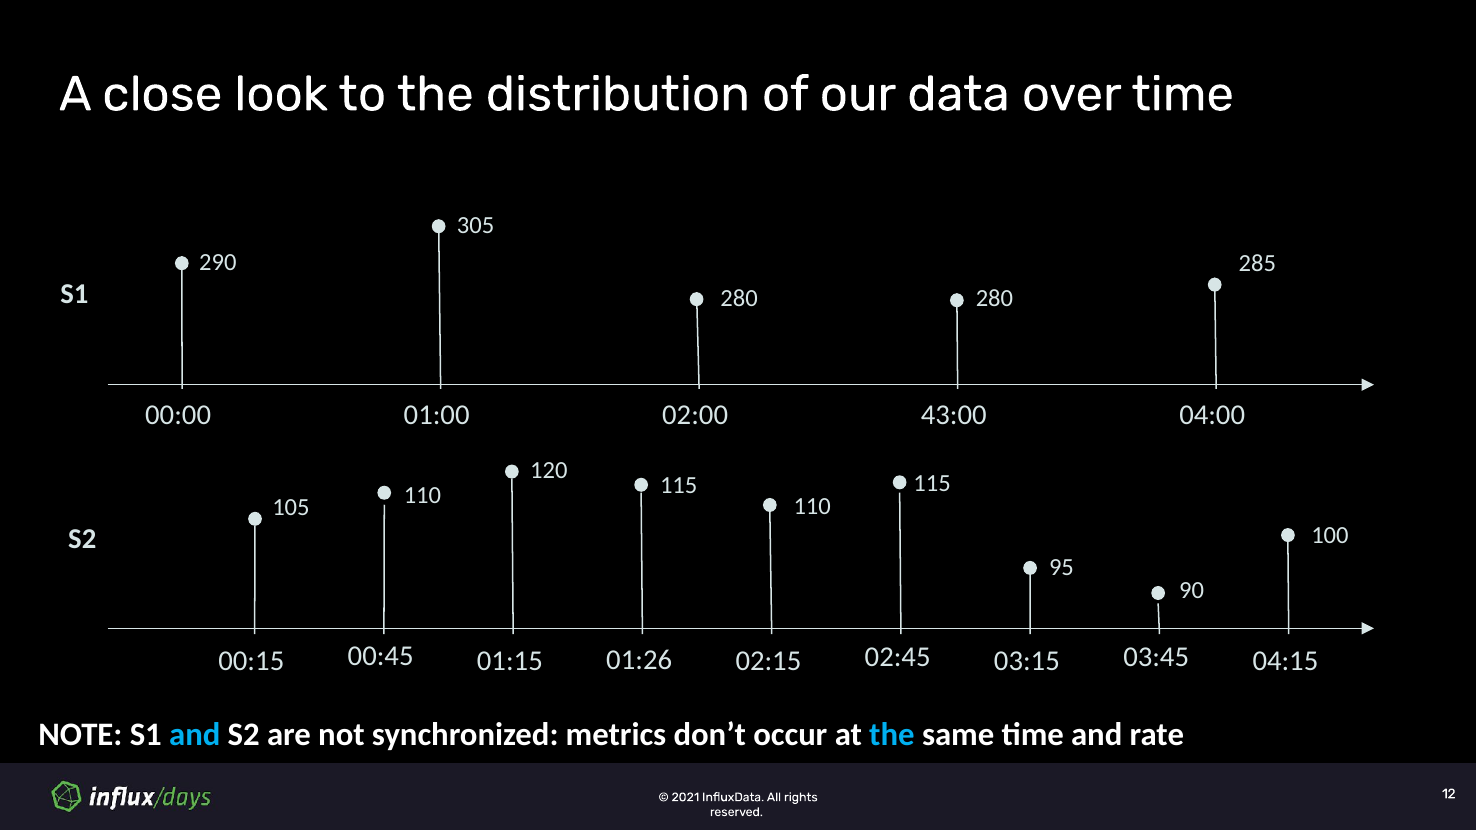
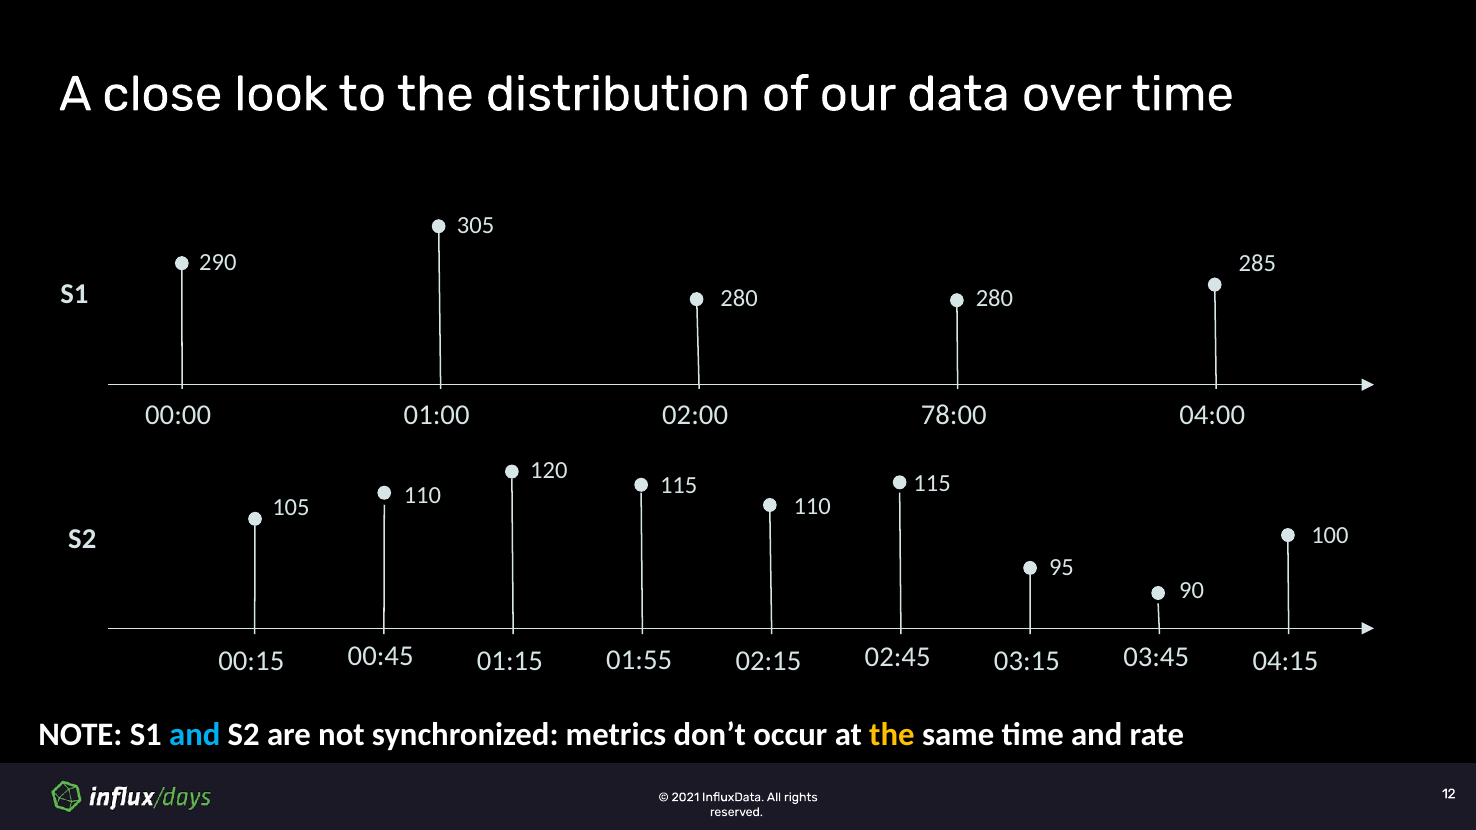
43:00: 43:00 -> 78:00
01:26: 01:26 -> 01:55
the at (892, 735) colour: light blue -> yellow
